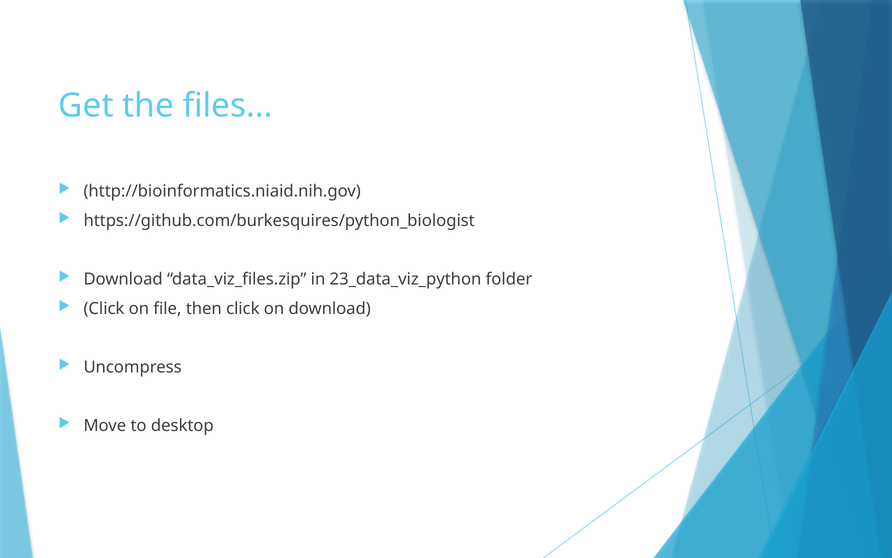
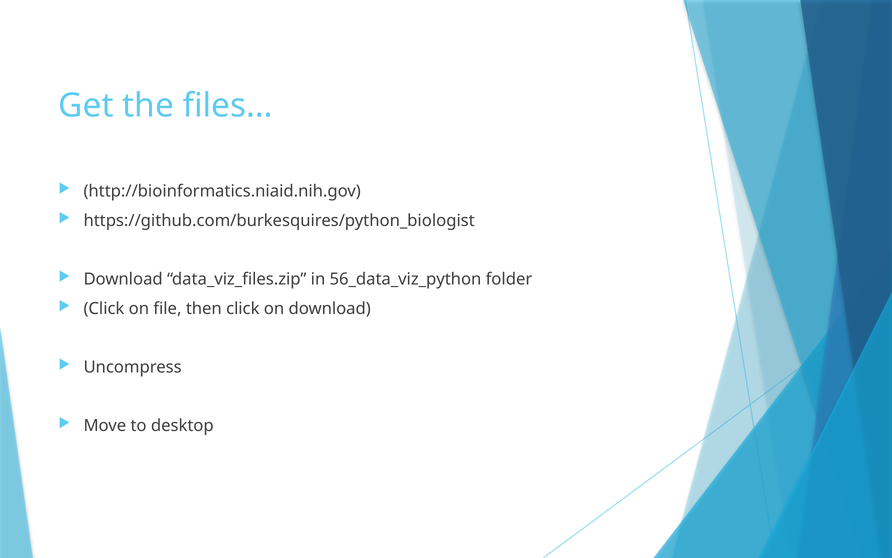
23_data_viz_python: 23_data_viz_python -> 56_data_viz_python
